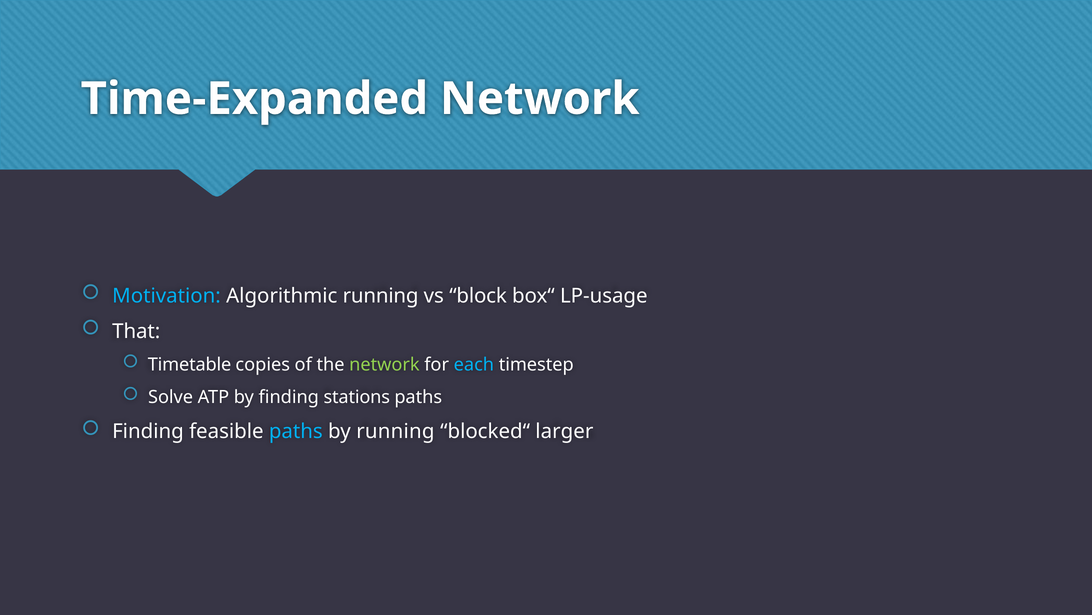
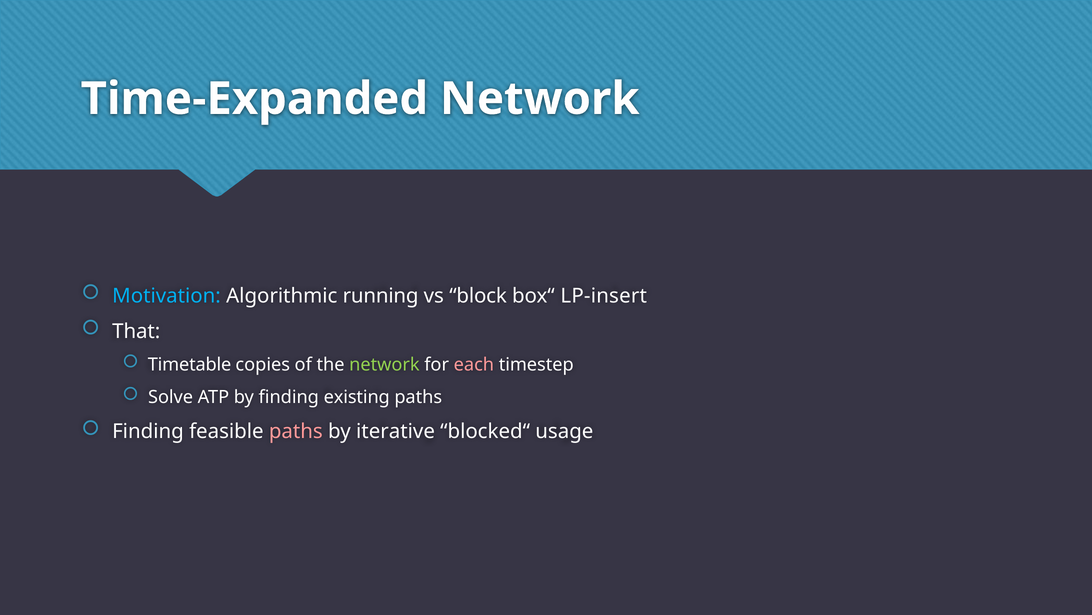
LP-usage: LP-usage -> LP-insert
each colour: light blue -> pink
stations: stations -> existing
paths at (296, 431) colour: light blue -> pink
by running: running -> iterative
larger: larger -> usage
